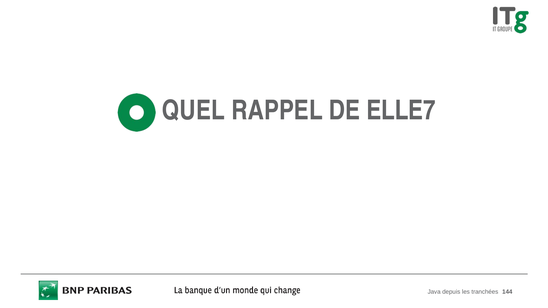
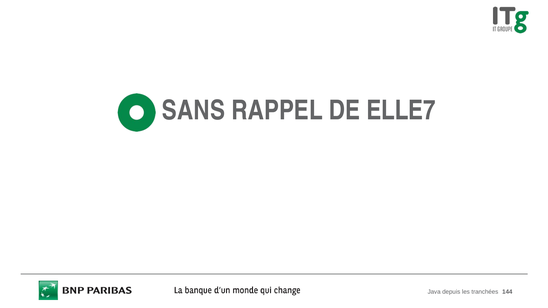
QUEL: QUEL -> SANS
